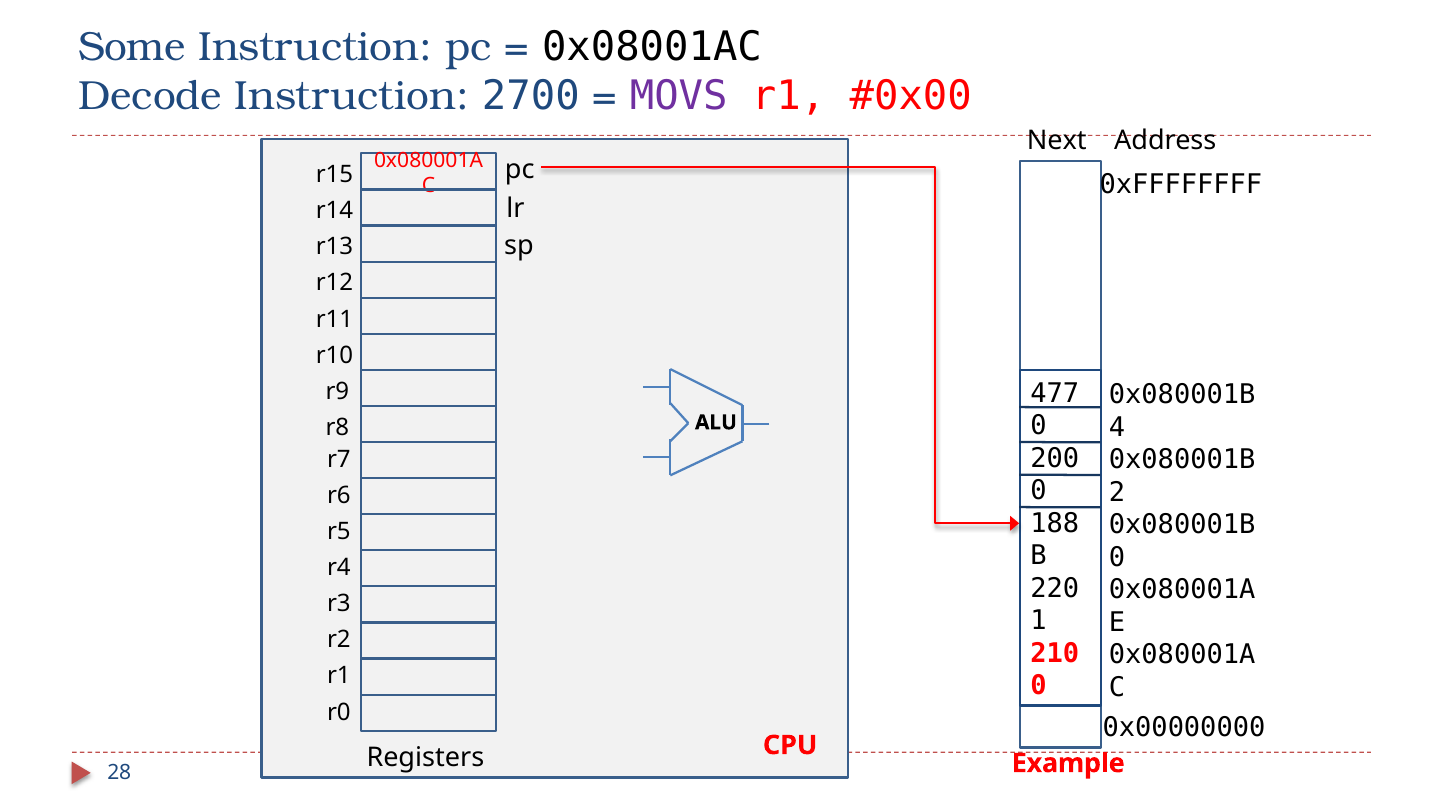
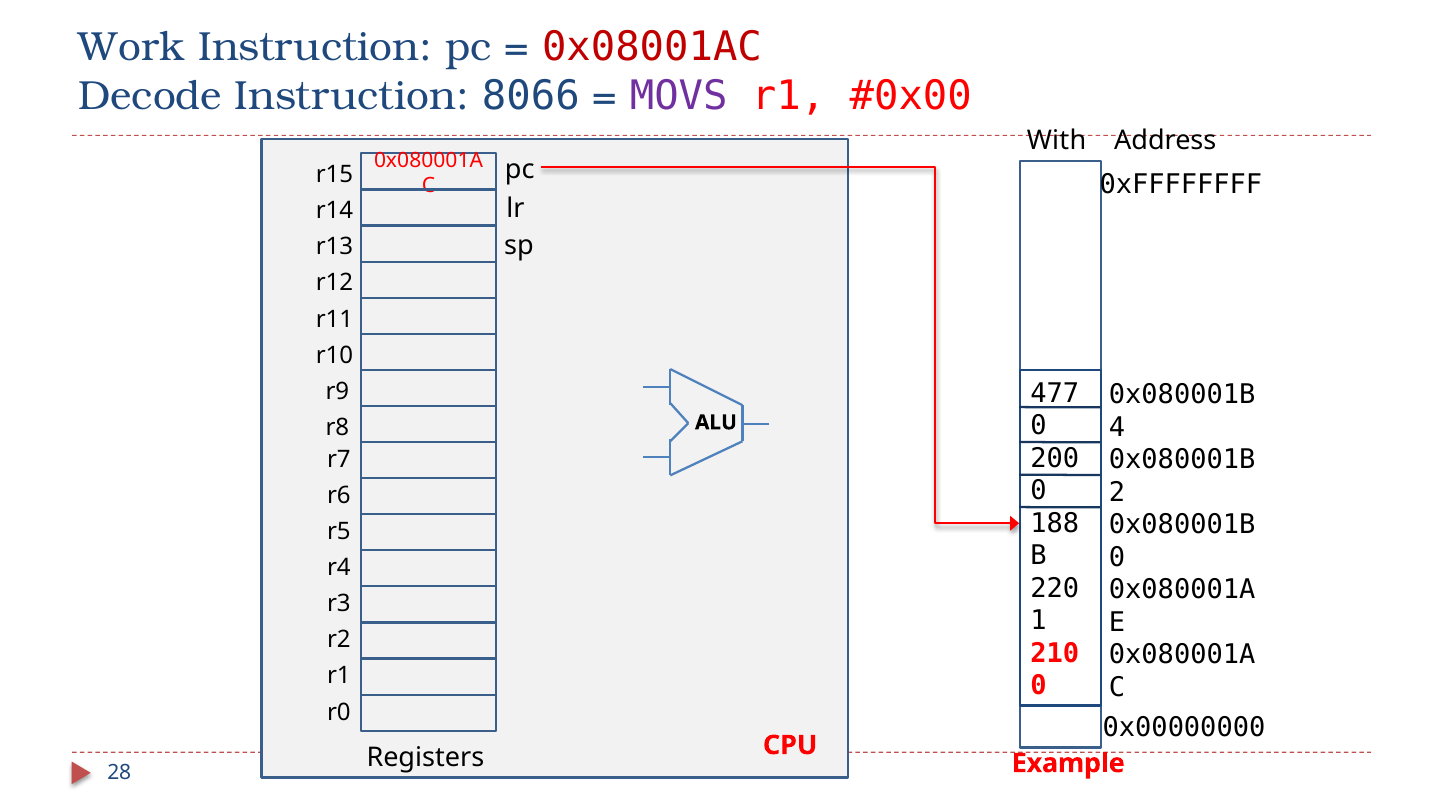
Some: Some -> Work
0x08001AC colour: black -> red
2700: 2700 -> 8066
Next: Next -> With
